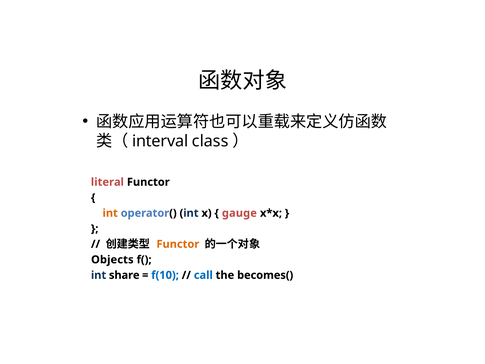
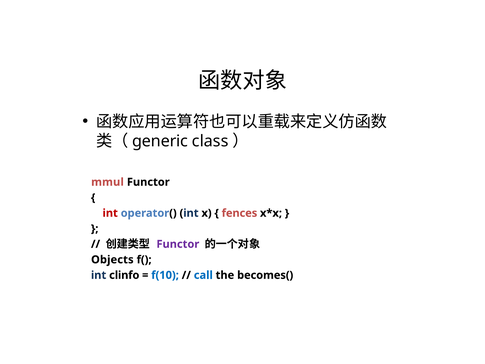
interval: interval -> generic
literal: literal -> mmul
int at (110, 213) colour: orange -> red
gauge: gauge -> fences
Functor at (178, 244) colour: orange -> purple
share: share -> clinfo
